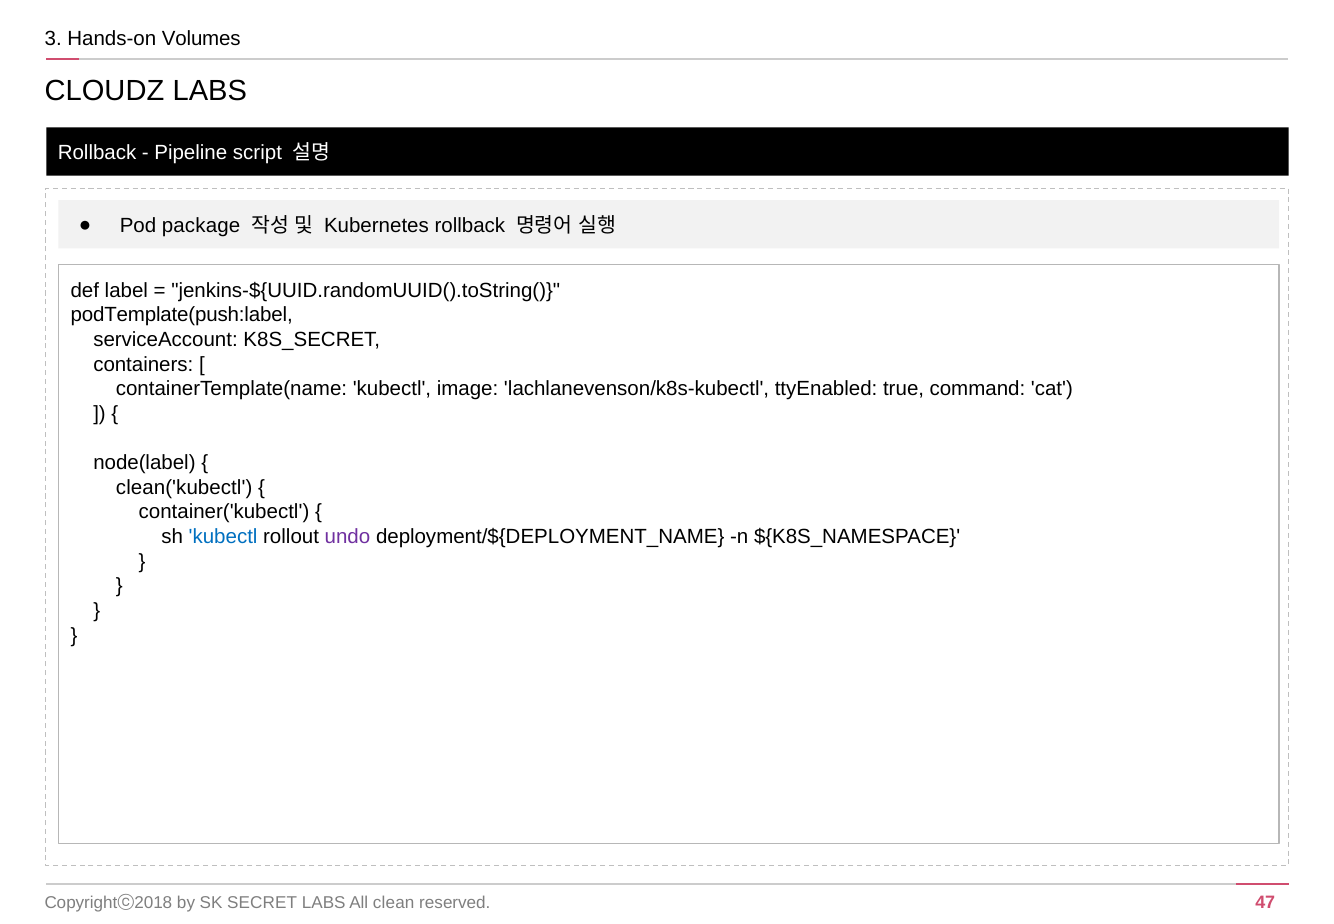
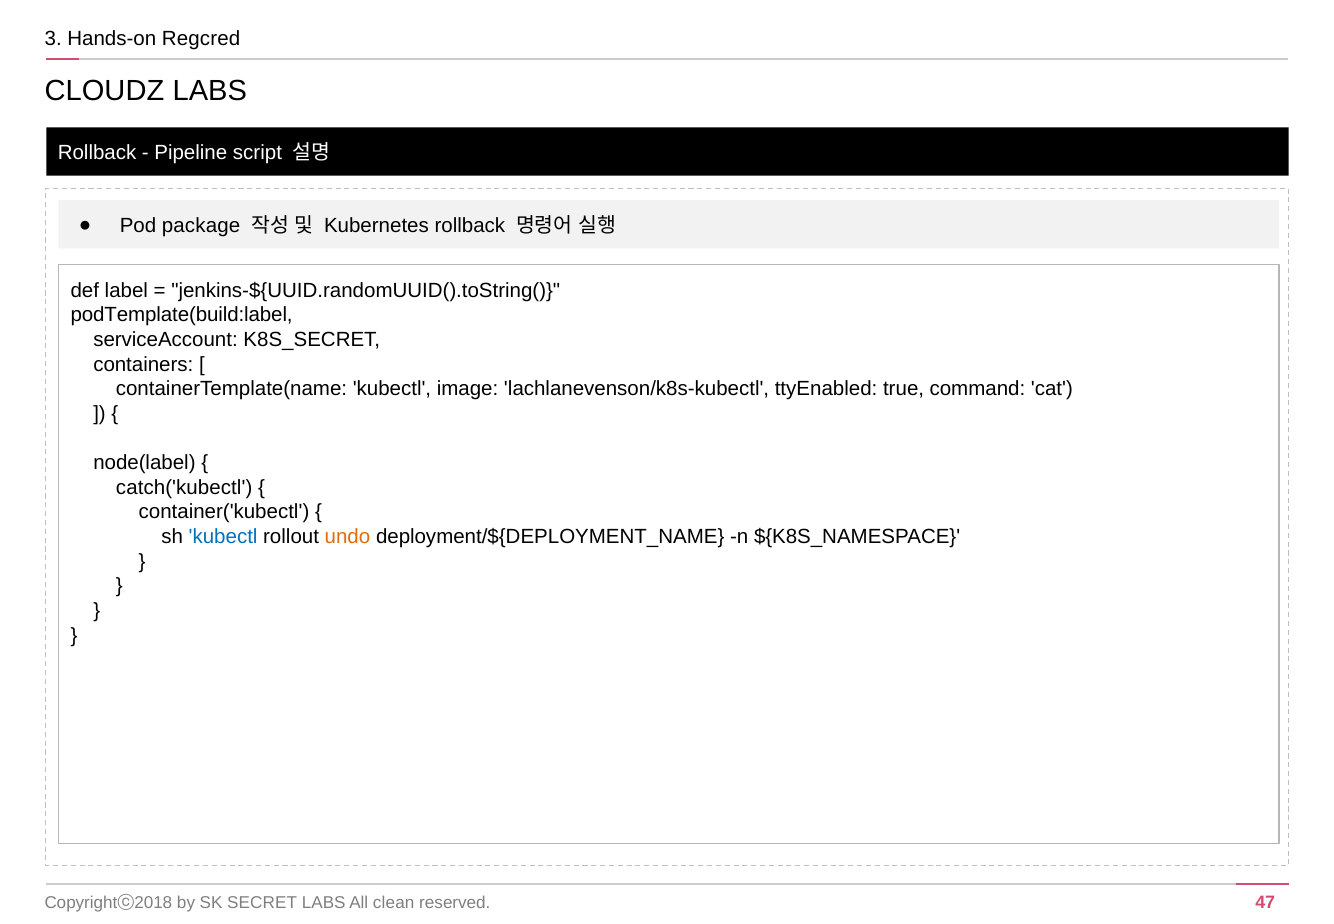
Volumes: Volumes -> Regcred
podTemplate(push:label: podTemplate(push:label -> podTemplate(build:label
clean('kubectl: clean('kubectl -> catch('kubectl
undo colour: purple -> orange
